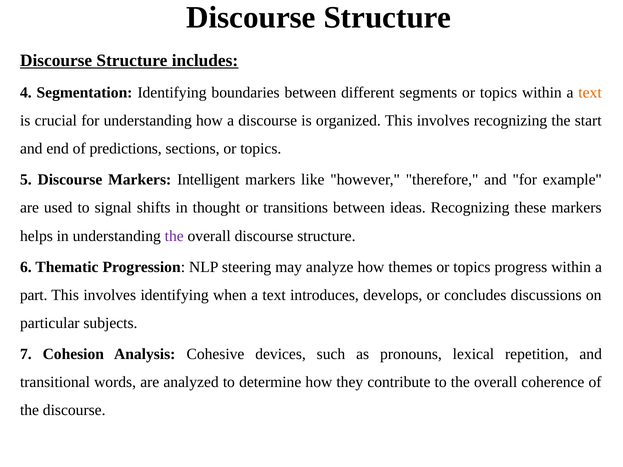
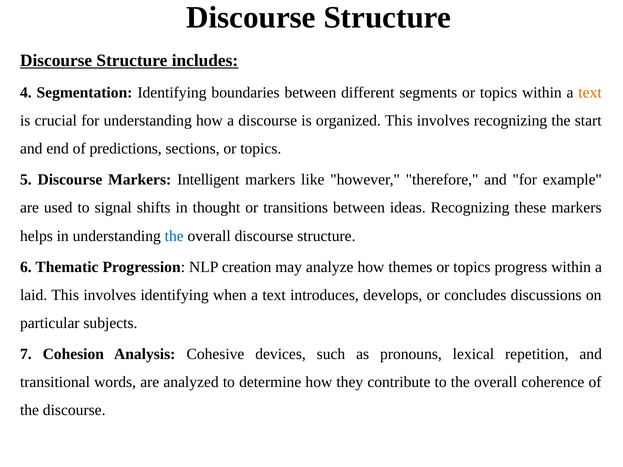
the at (174, 236) colour: purple -> blue
steering: steering -> creation
part: part -> laid
